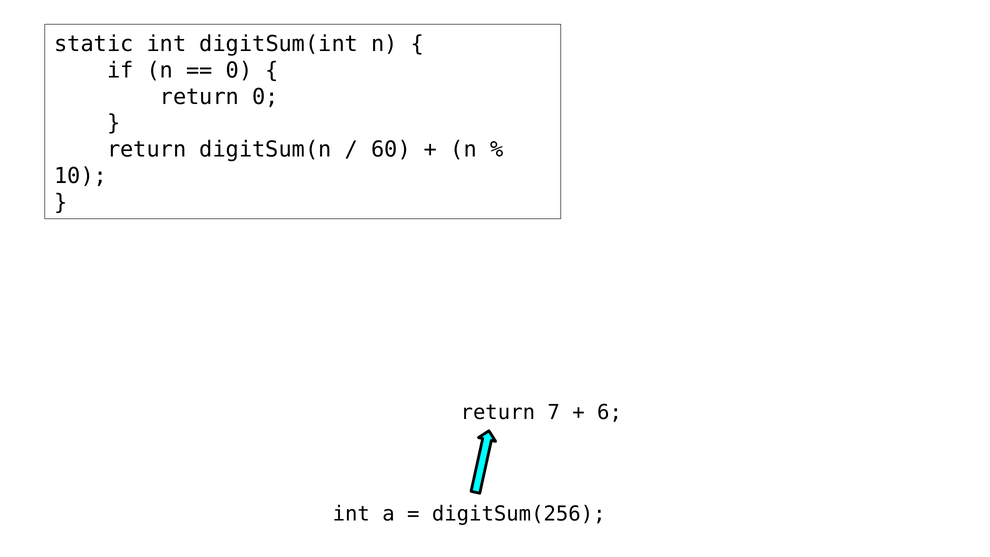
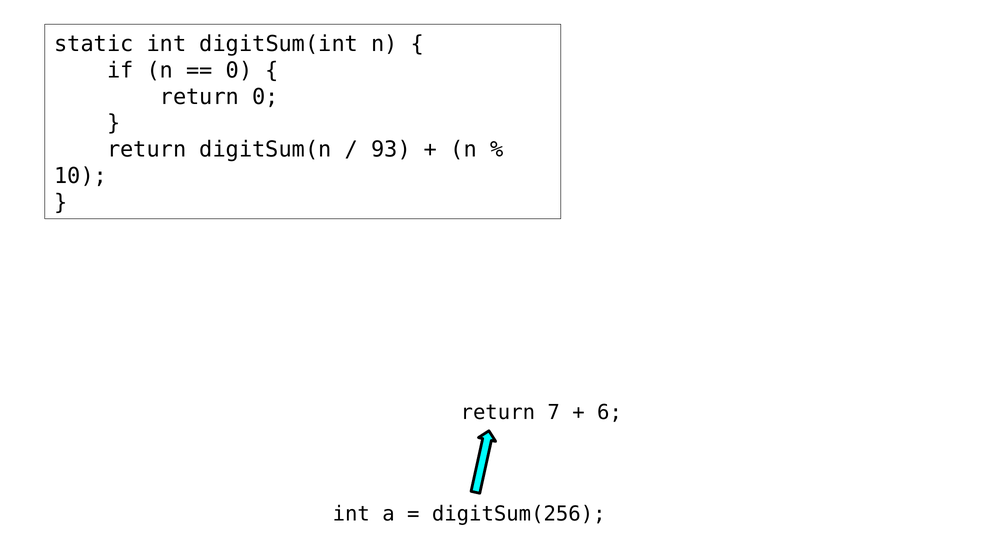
60: 60 -> 93
